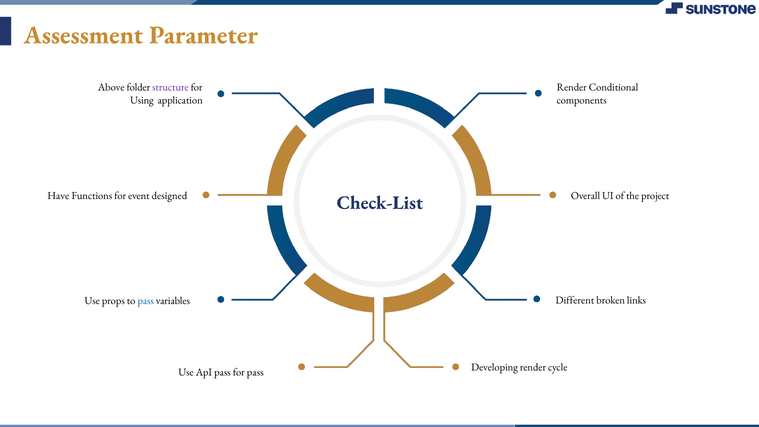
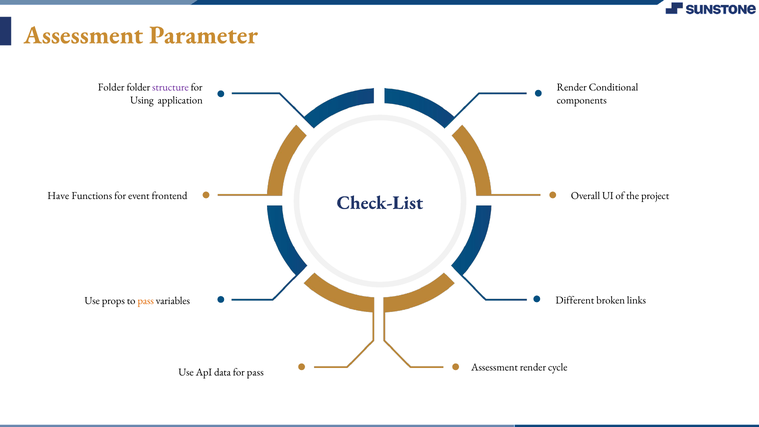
Above at (111, 87): Above -> Folder
designed: designed -> frontend
pass at (146, 301) colour: blue -> orange
Developing at (495, 367): Developing -> Assessment
ApI pass: pass -> data
